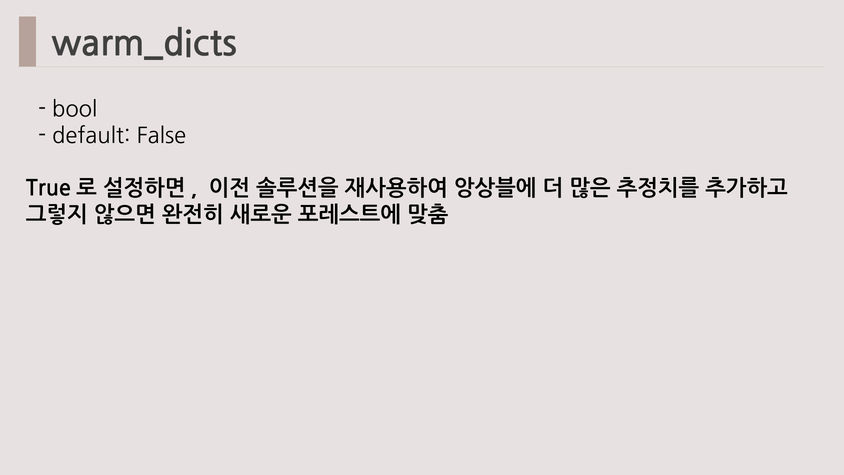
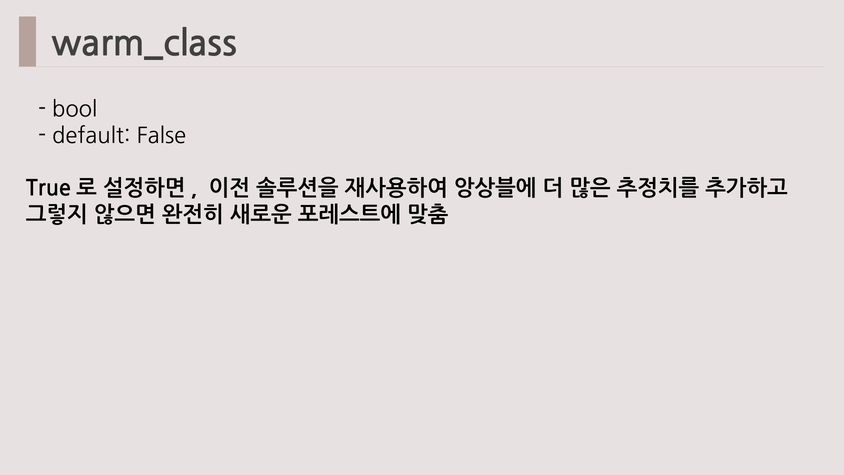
warm_dicts: warm_dicts -> warm_class
